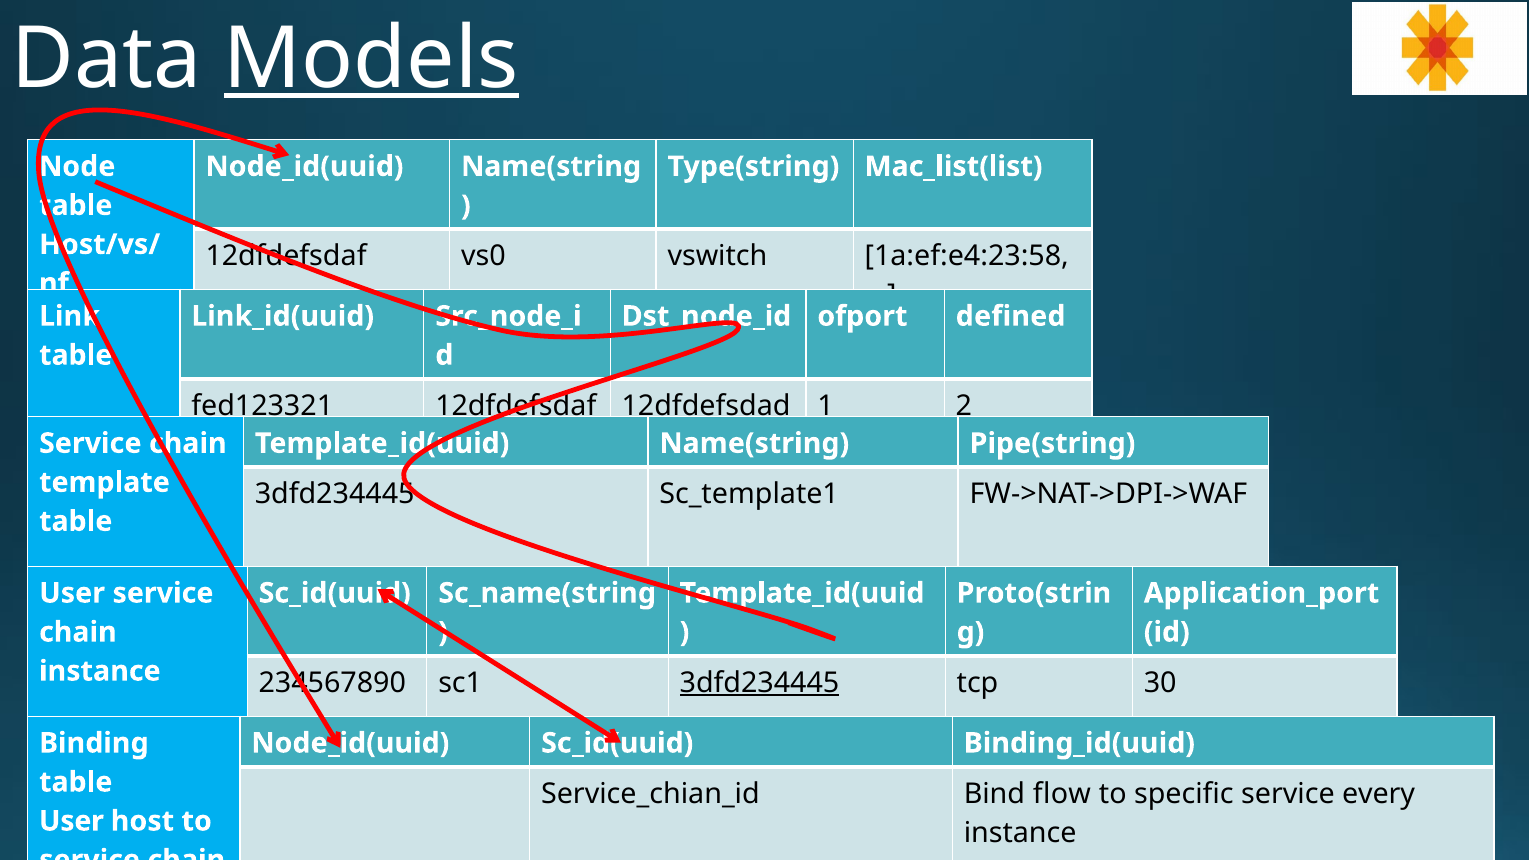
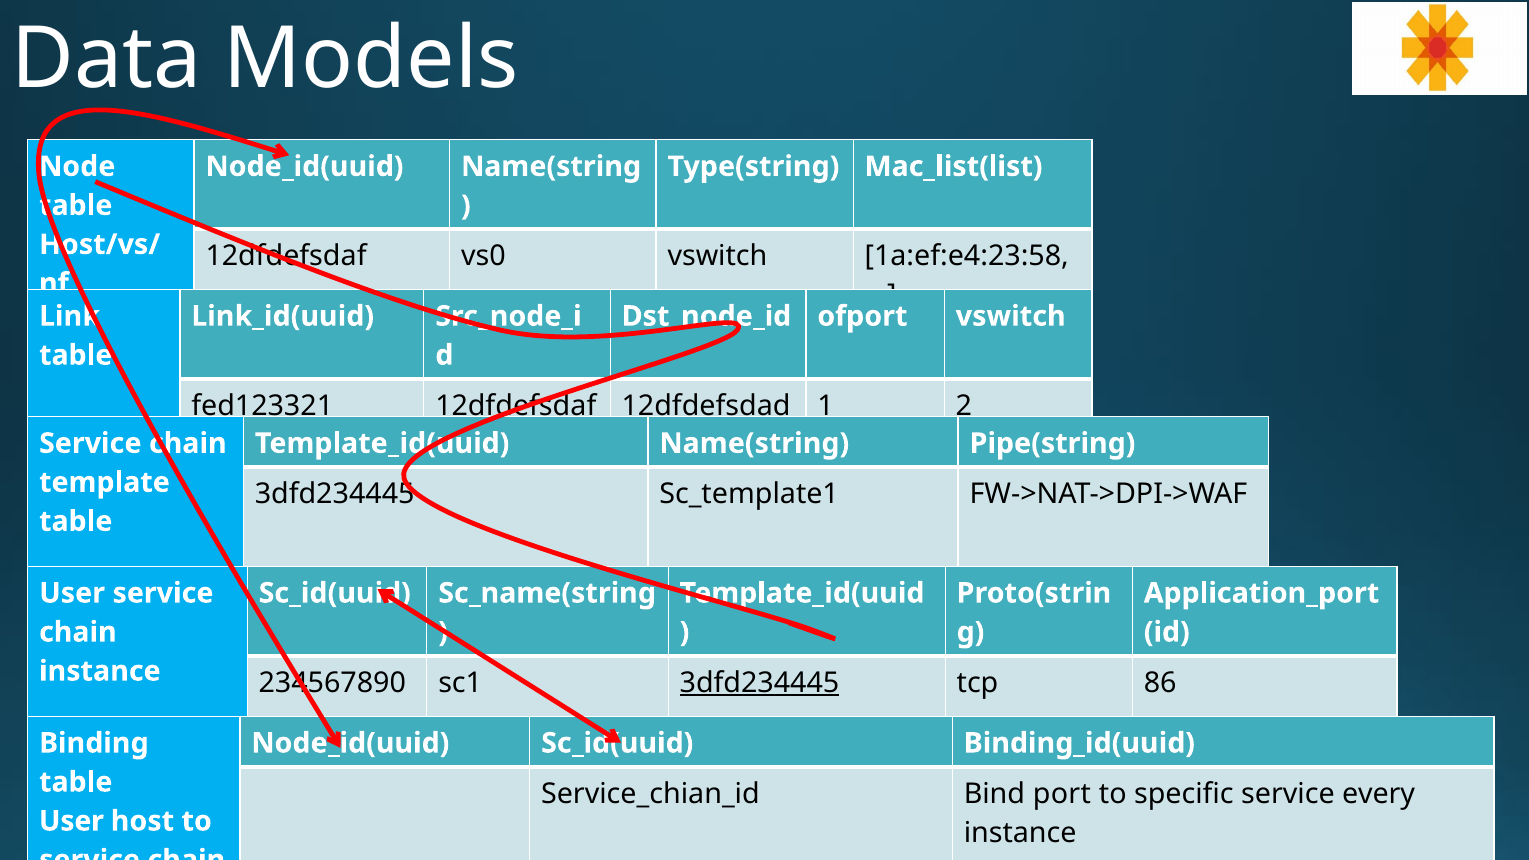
Models underline: present -> none
ofport defined: defined -> vswitch
30: 30 -> 86
flow: flow -> port
